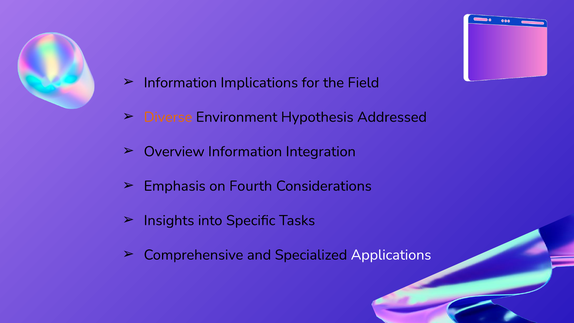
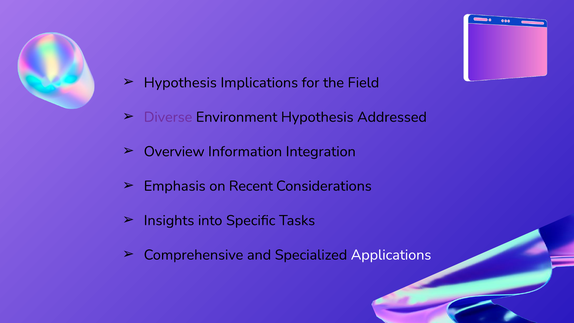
Information at (180, 83): Information -> Hypothesis
Diverse colour: orange -> purple
Fourth: Fourth -> Recent
